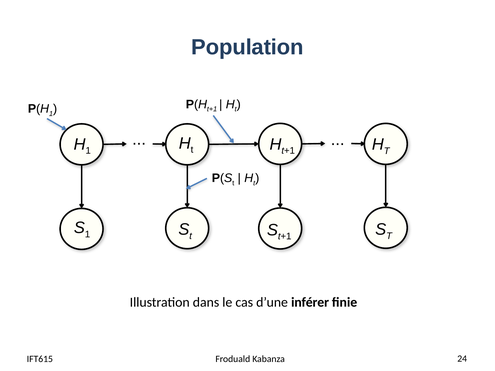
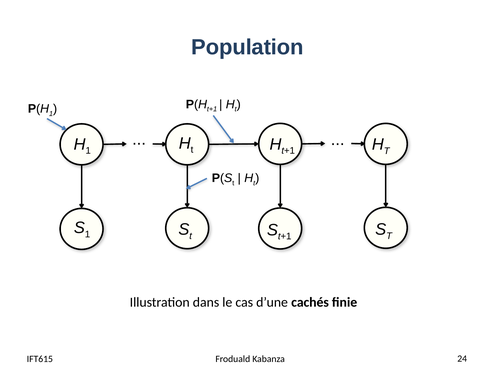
inférer: inférer -> cachés
